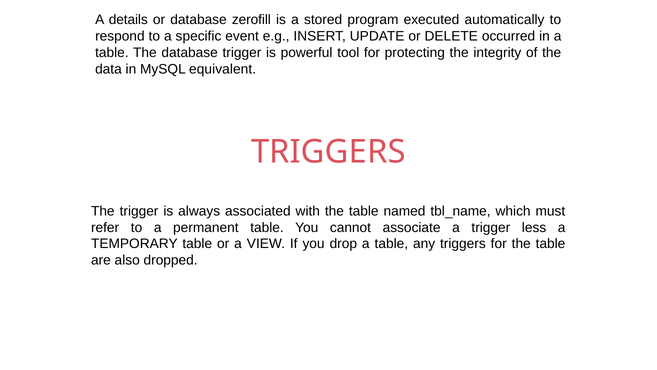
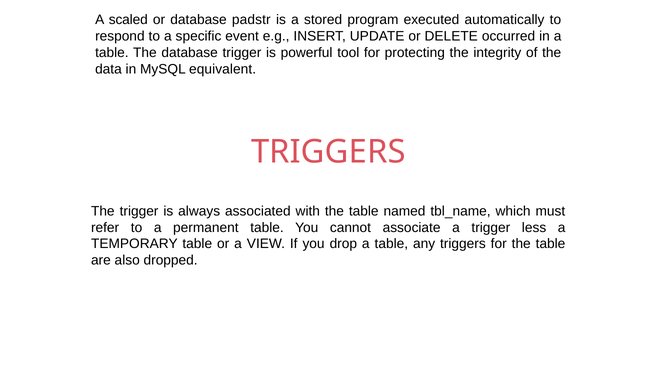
details: details -> scaled
zerofill: zerofill -> padstr
